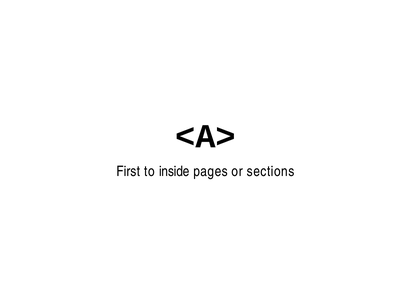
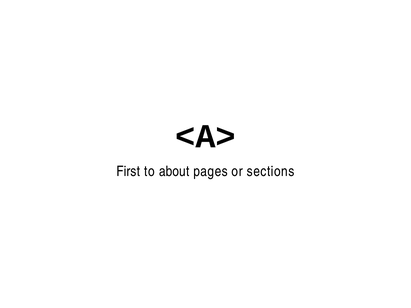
inside: inside -> about
